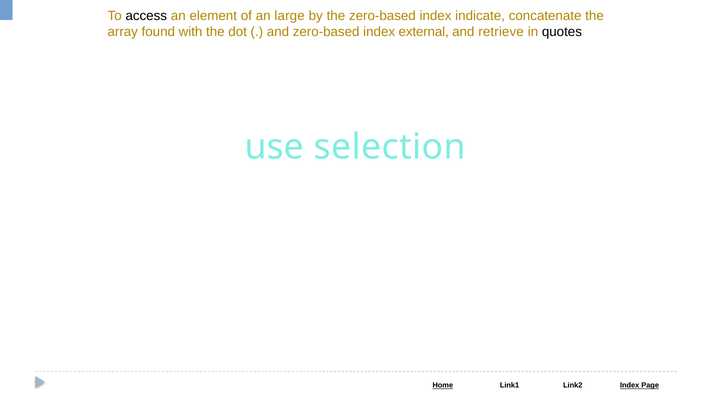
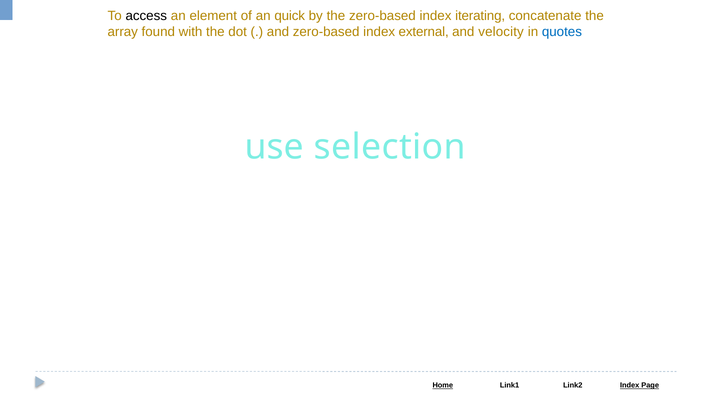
large: large -> quick
indicate: indicate -> iterating
retrieve: retrieve -> velocity
quotes colour: black -> blue
